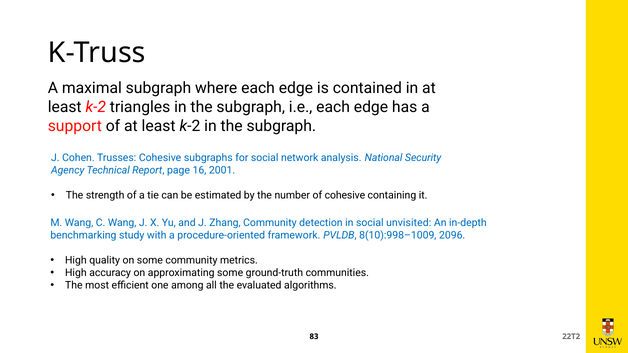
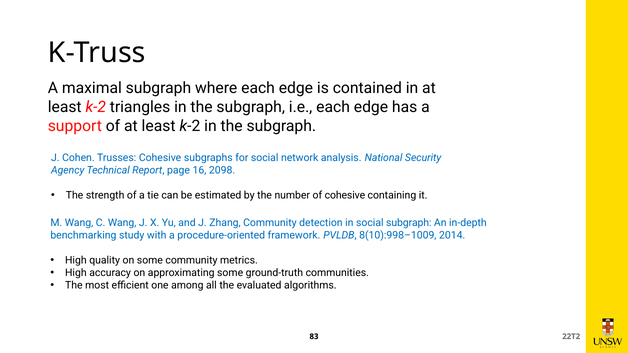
2001: 2001 -> 2098
social unvisited: unvisited -> subgraph
2096: 2096 -> 2014
